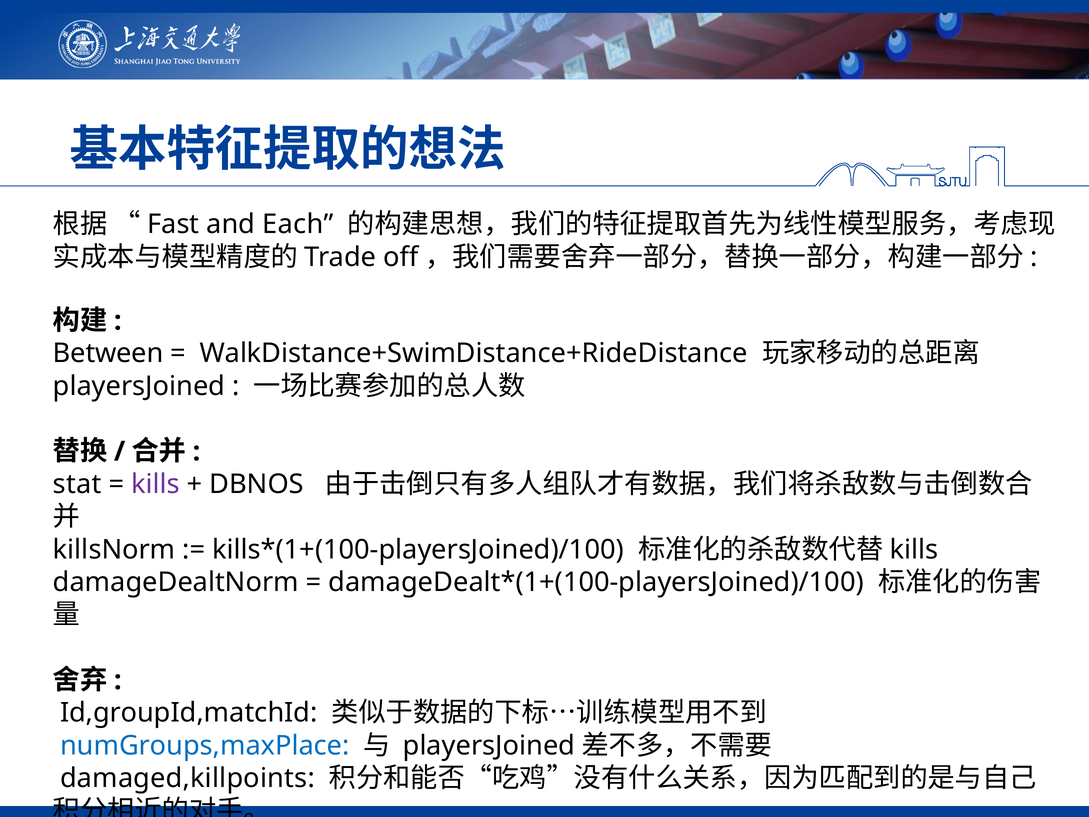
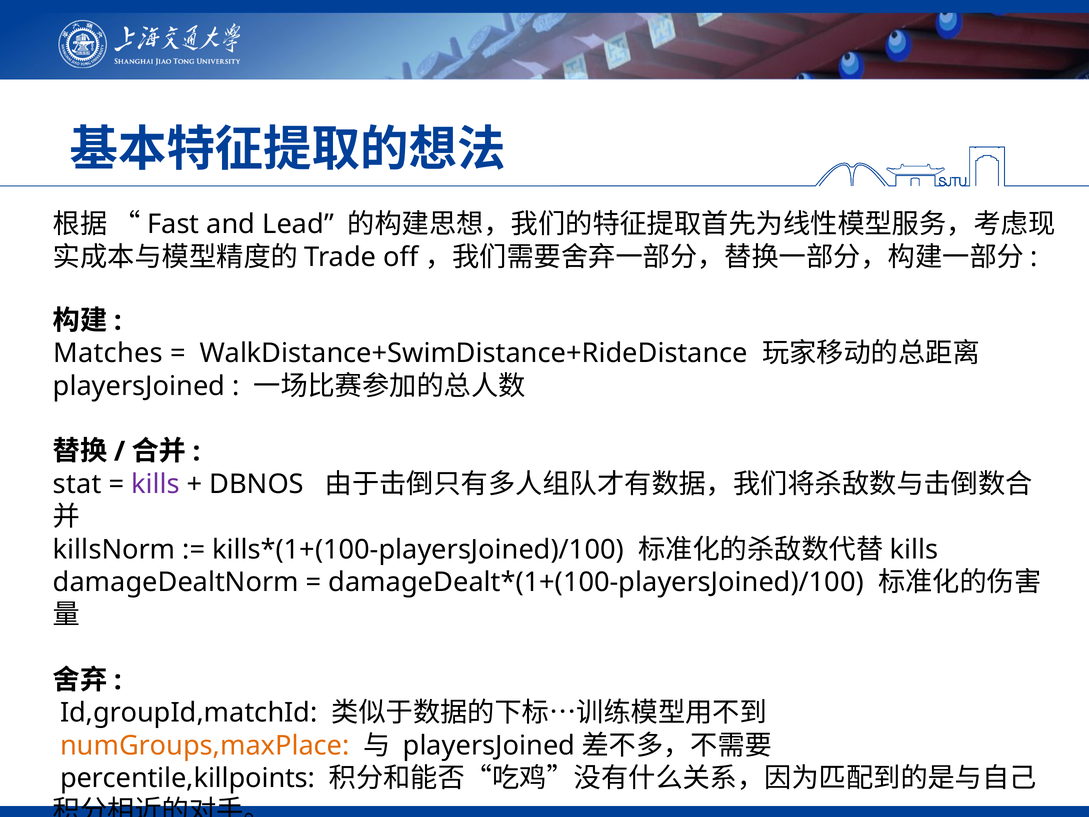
Each: Each -> Lead
Between: Between -> Matches
numGroups,maxPlace colour: blue -> orange
damaged,killpoints: damaged,killpoints -> percentile,killpoints
